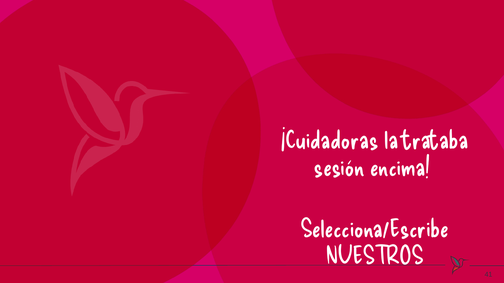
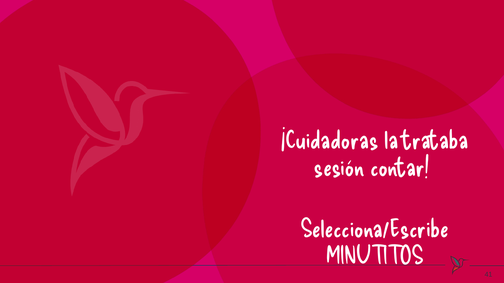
encima: encima -> contar
NUESTROS: NUESTROS -> MINUTITOS
